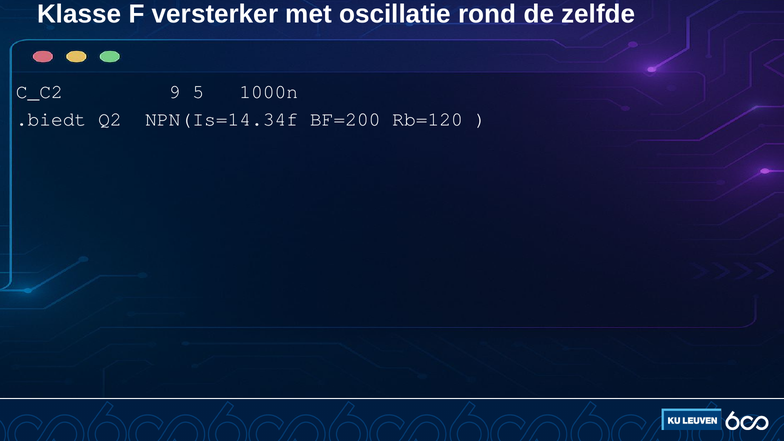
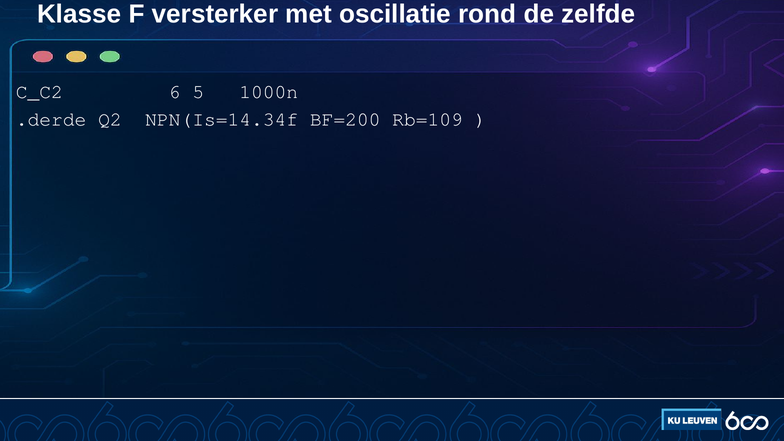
9: 9 -> 6
.biedt: .biedt -> .derde
Rb=120: Rb=120 -> Rb=109
